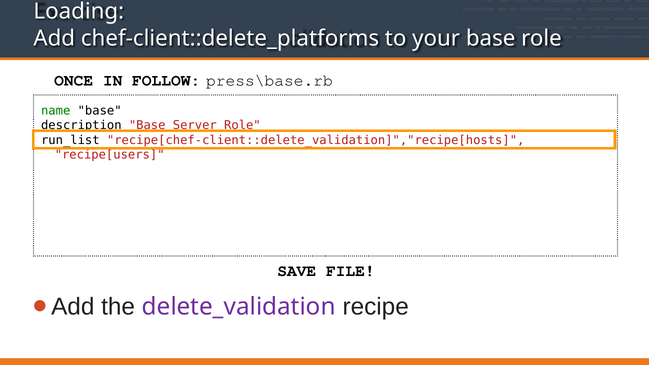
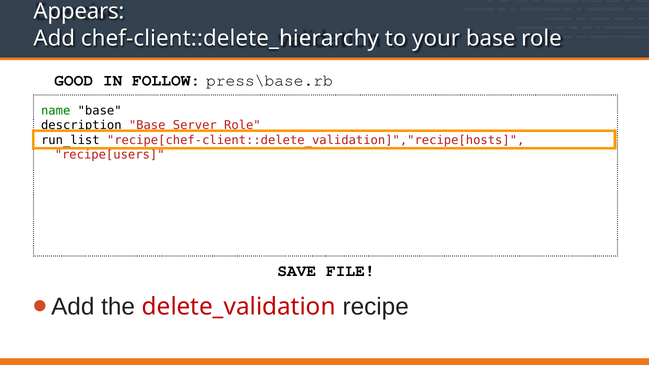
Loading: Loading -> Appears
chef-client::delete_platforms: chef-client::delete_platforms -> chef-client::delete_hierarchy
ONCE: ONCE -> GOOD
delete_validation colour: purple -> red
